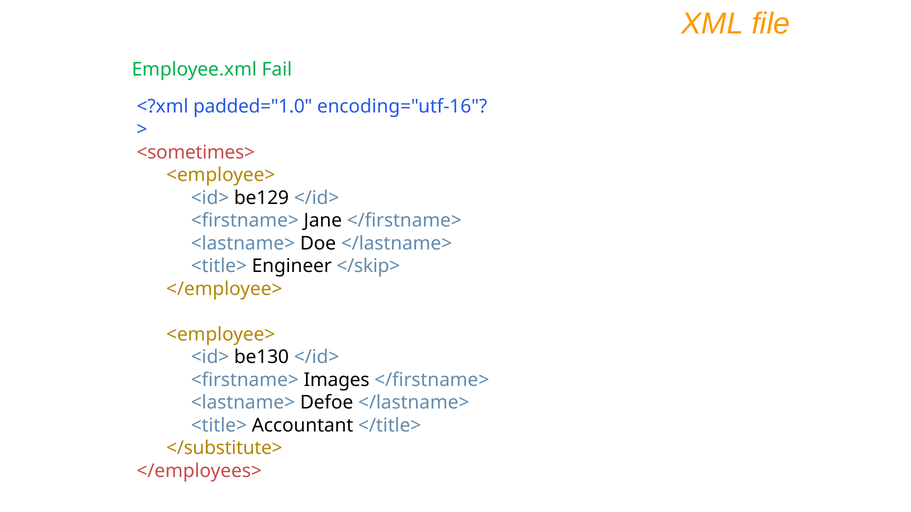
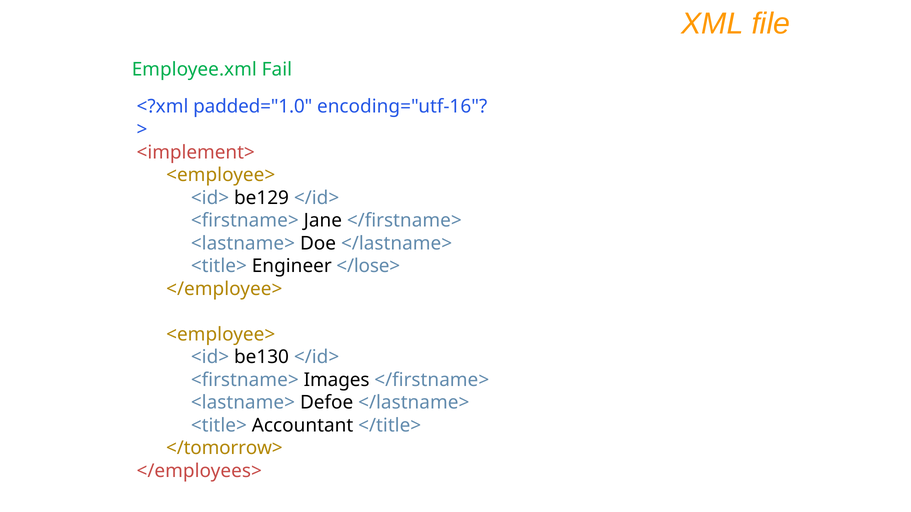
<sometimes>: <sometimes> -> <implement>
</skip>: </skip> -> </lose>
</substitute>: </substitute> -> </tomorrow>
